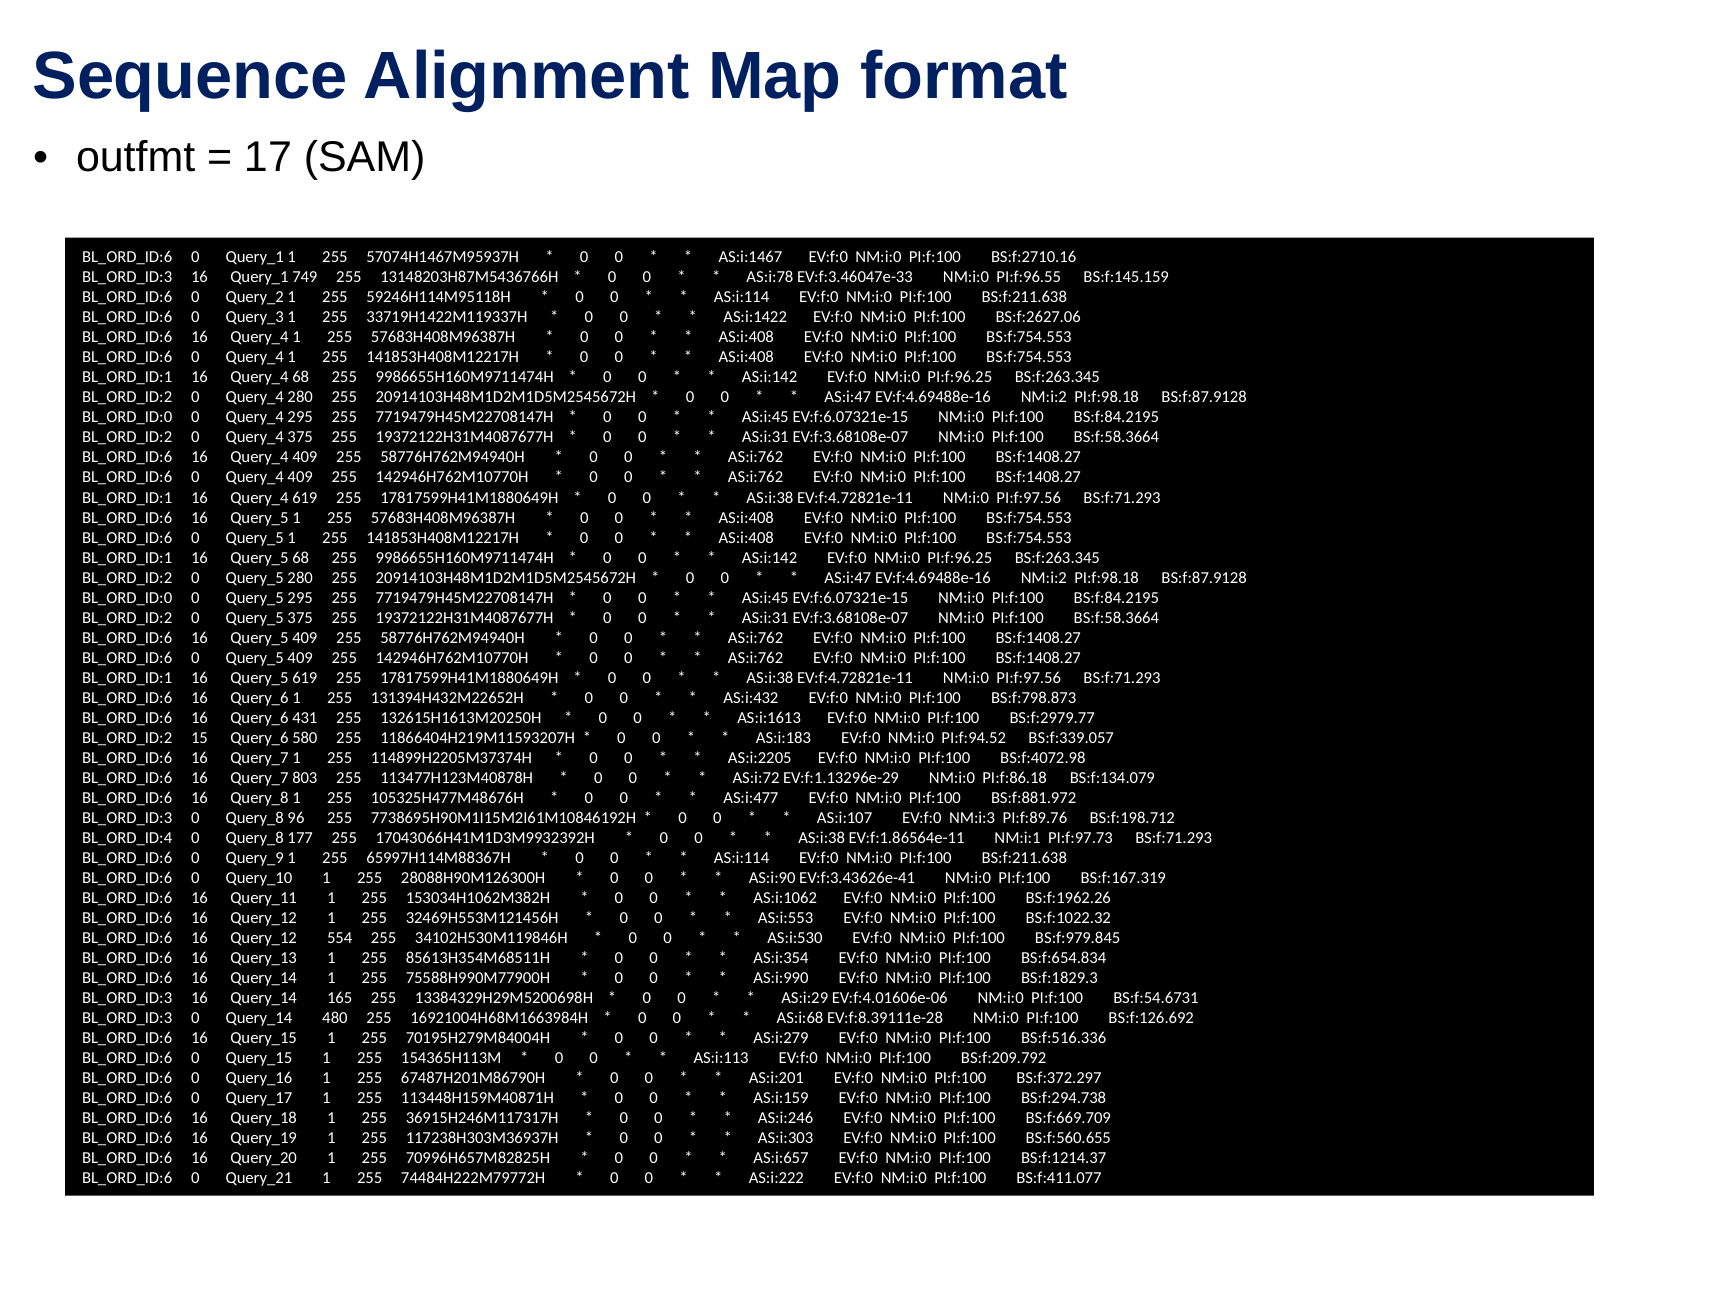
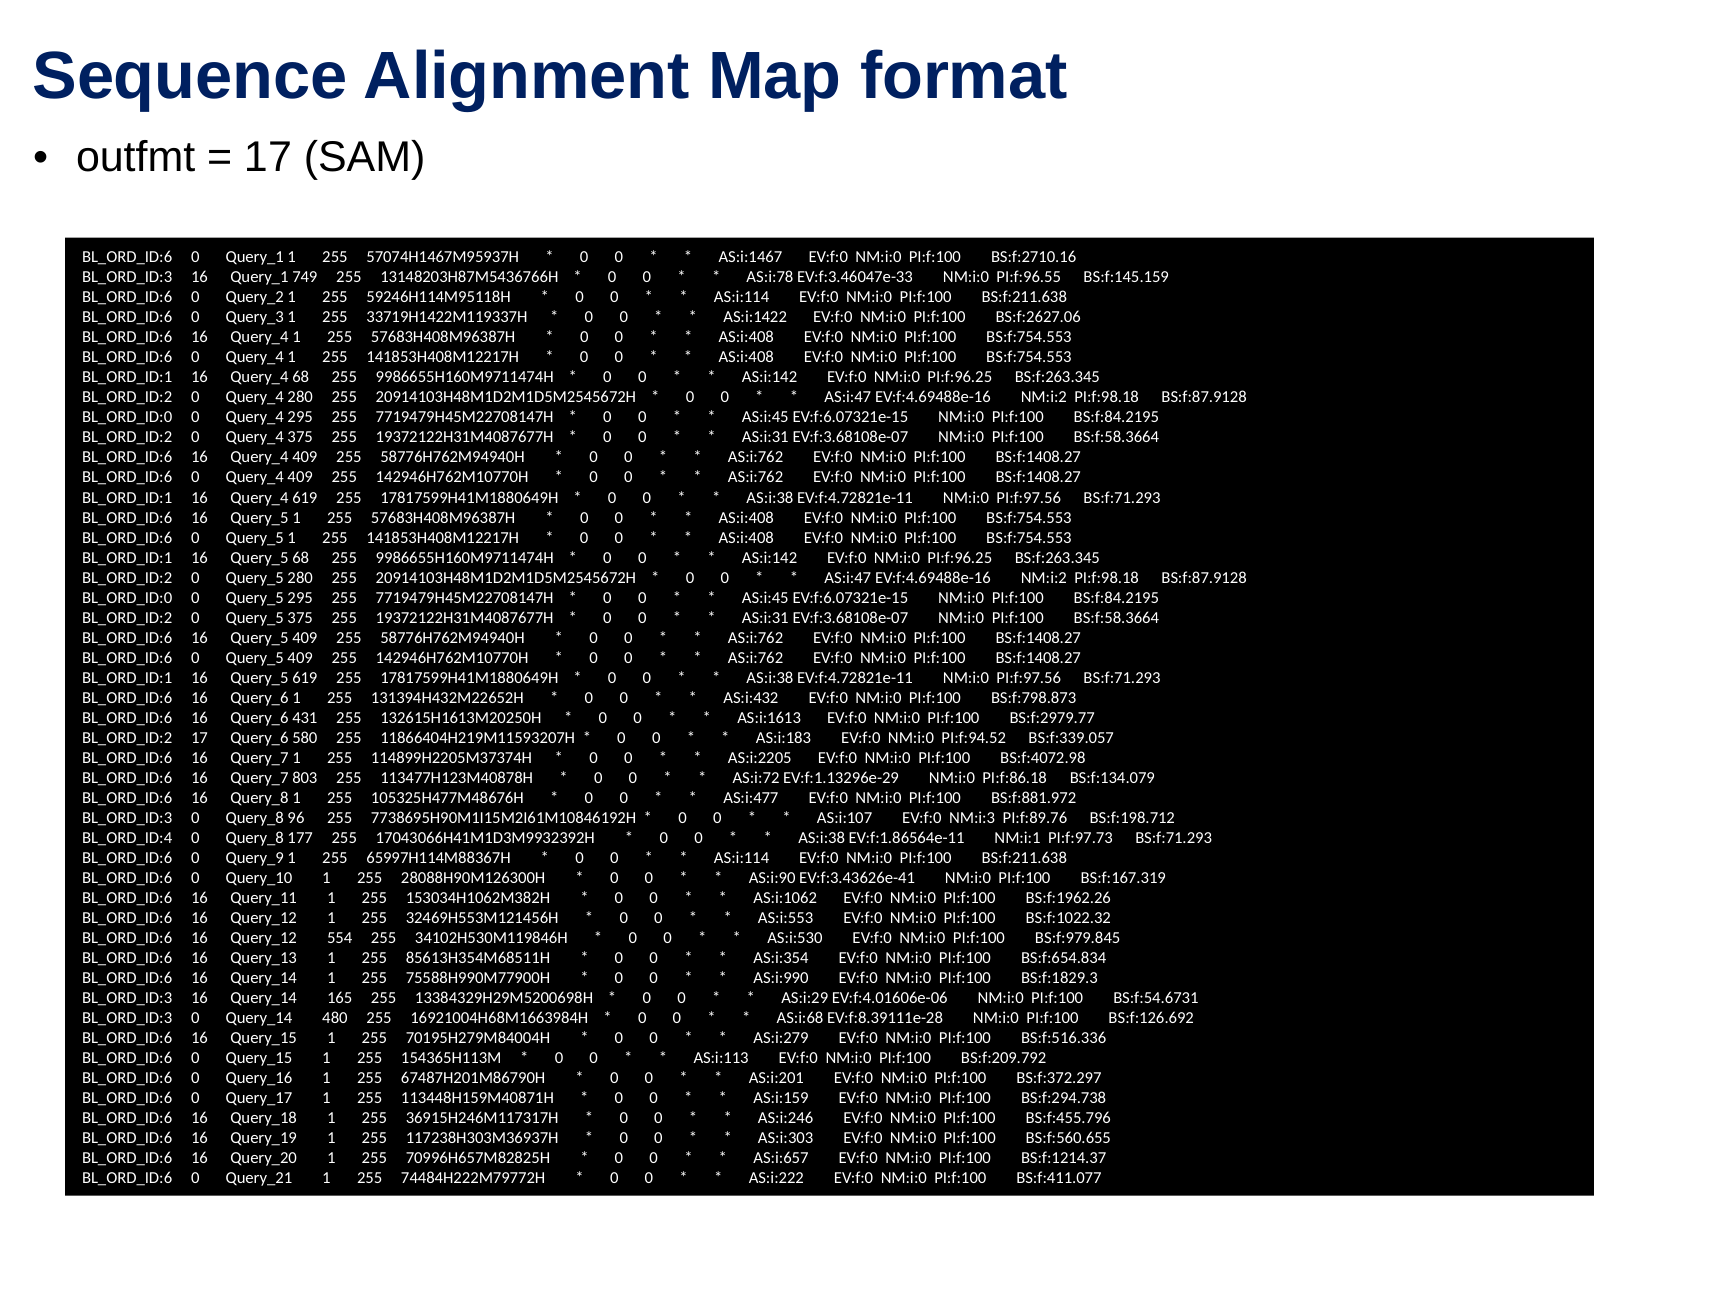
BL_ORD_ID:2 15: 15 -> 17
BS:f:669.709: BS:f:669.709 -> BS:f:455.796
